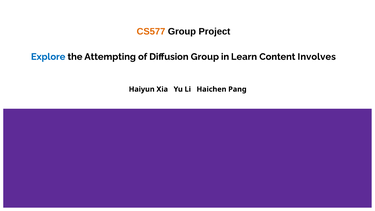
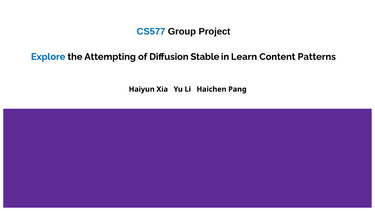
CS577 colour: orange -> blue
Diffusion Group: Group -> Stable
Involves: Involves -> Patterns
